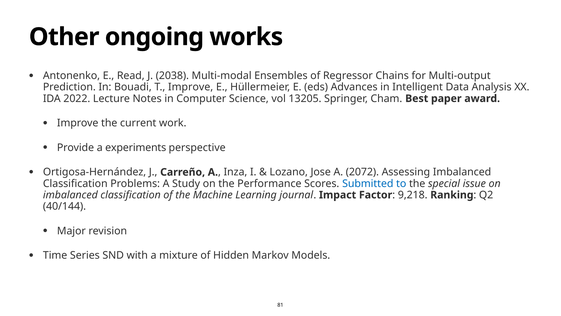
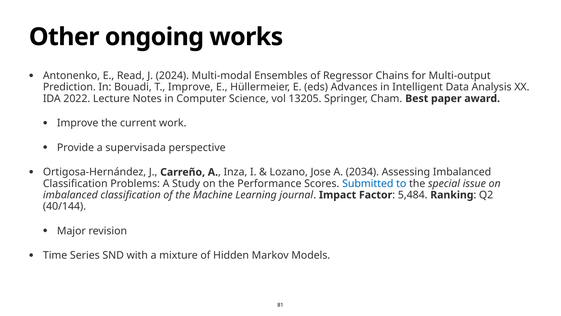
2038: 2038 -> 2024
experiments: experiments -> supervisada
2072: 2072 -> 2034
9,218: 9,218 -> 5,484
